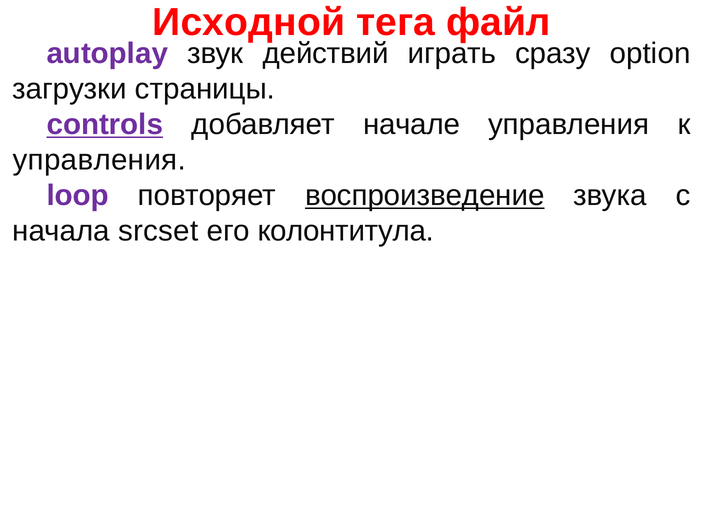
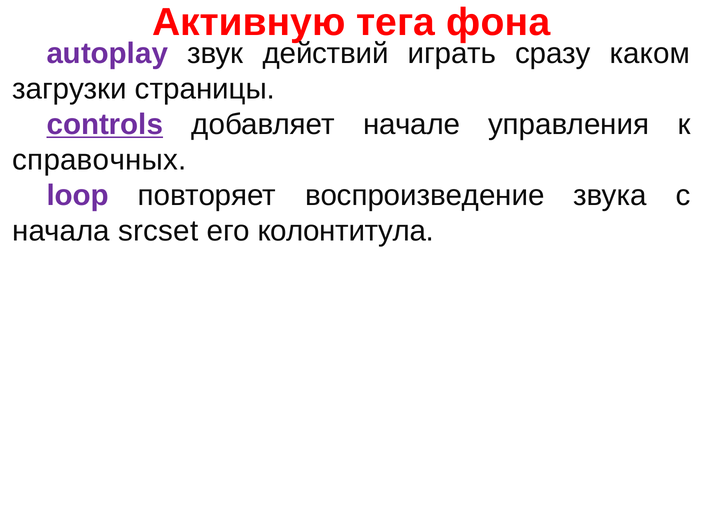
Исходной: Исходной -> Активную
файл: файл -> фона
option: option -> каком
управления at (99, 160): управления -> справочных
воспроизведение underline: present -> none
